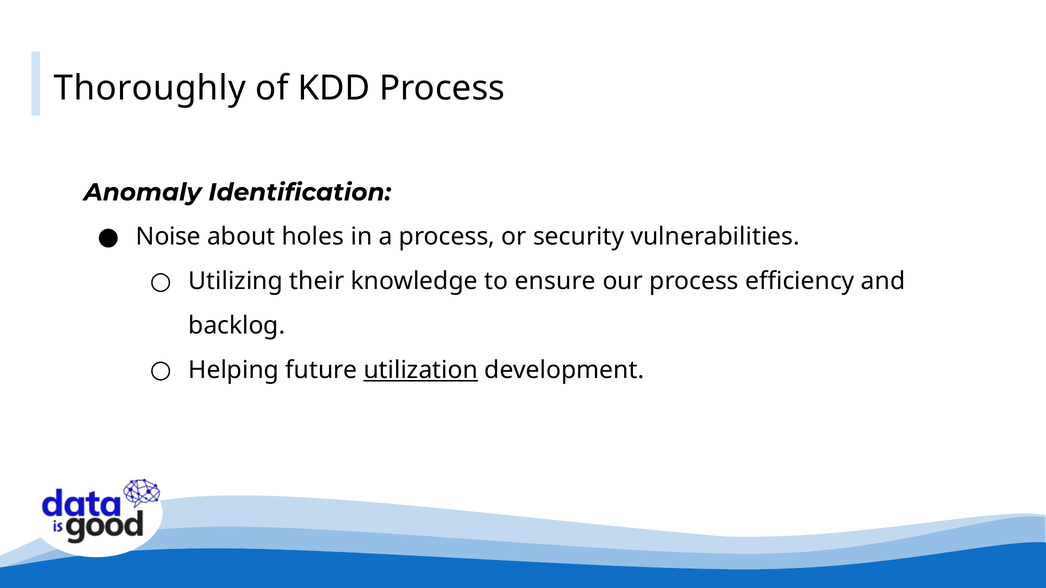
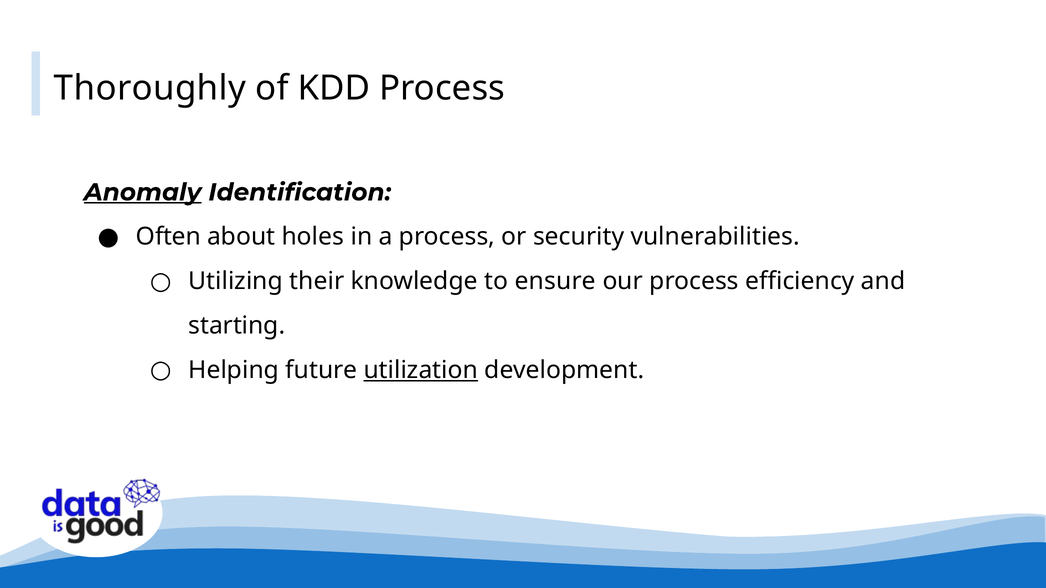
Anomaly underline: none -> present
Noise: Noise -> Often
backlog: backlog -> starting
